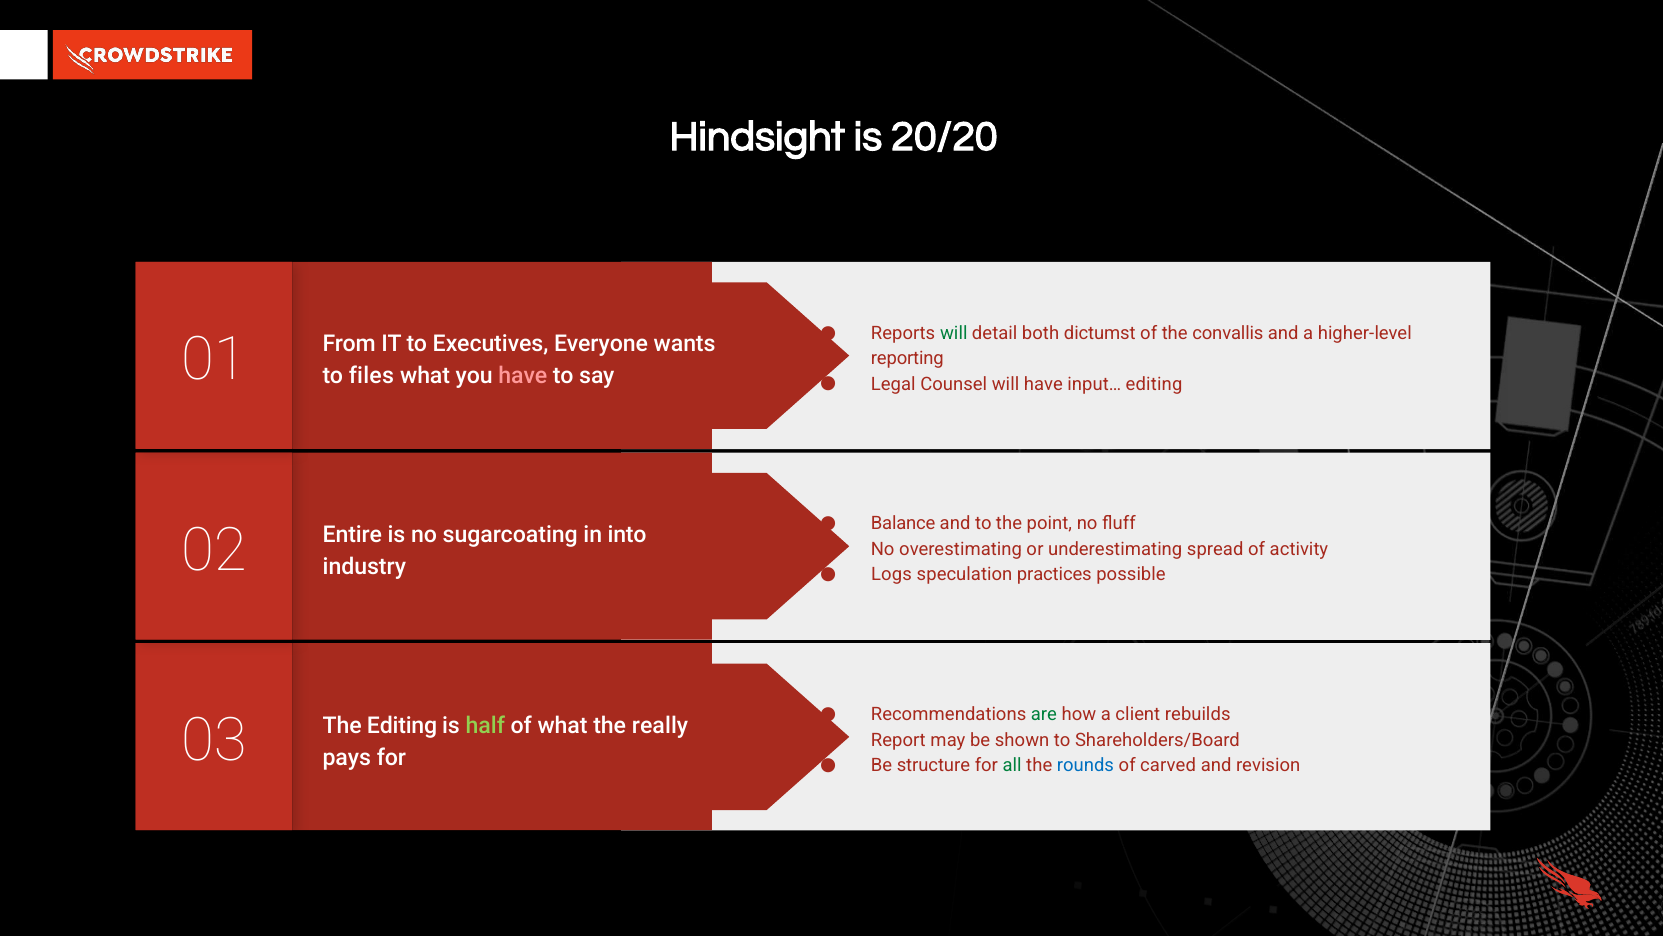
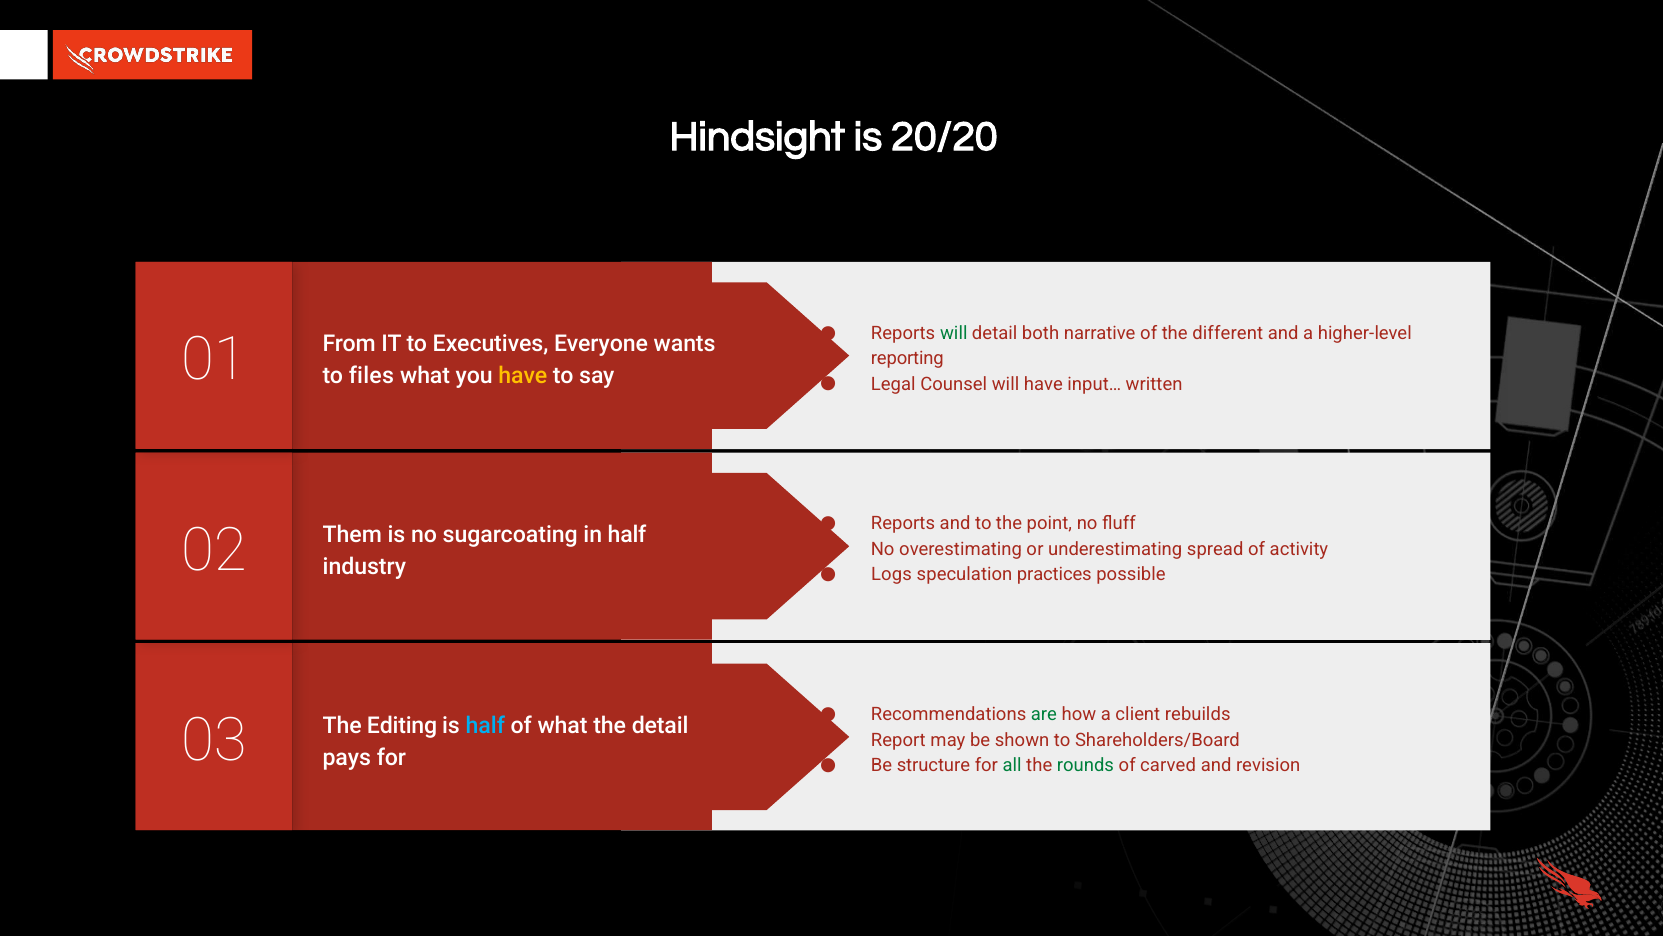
dictumst: dictumst -> narrative
convallis: convallis -> different
have at (523, 376) colour: pink -> yellow
input… editing: editing -> written
Balance at (903, 524): Balance -> Reports
Entire: Entire -> Them
in into: into -> half
half at (485, 725) colour: light green -> light blue
the really: really -> detail
rounds colour: blue -> green
